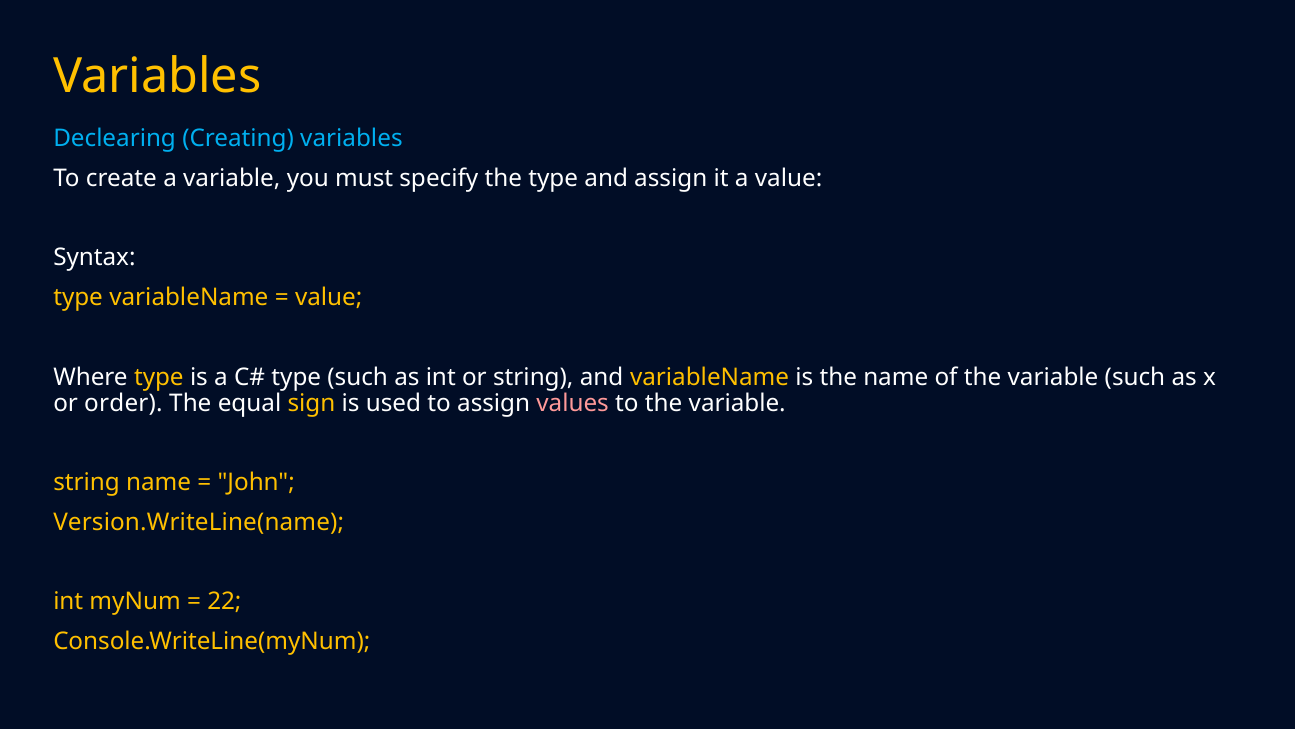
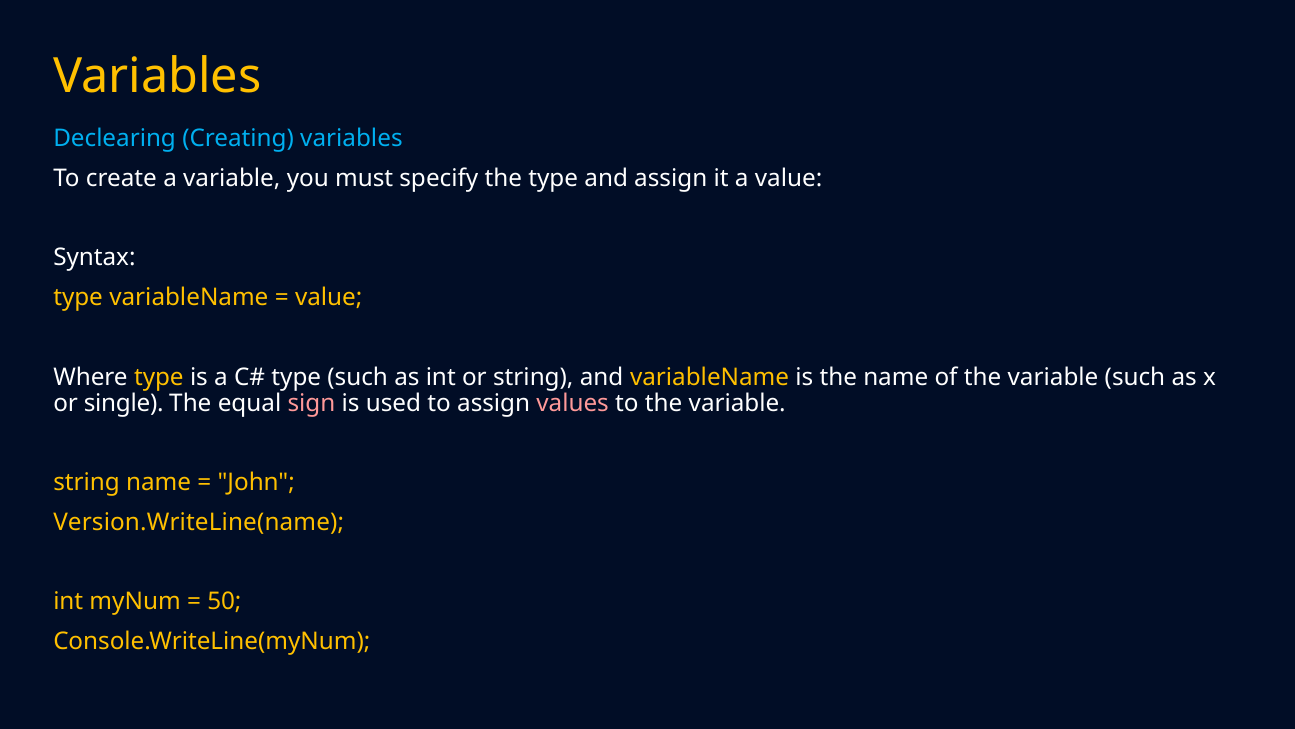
order: order -> single
sign colour: yellow -> pink
22: 22 -> 50
